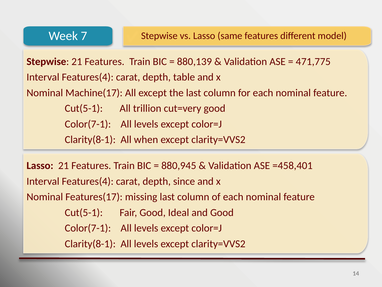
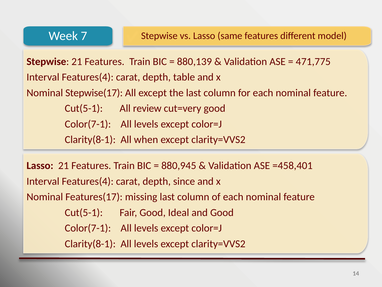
Machine(17: Machine(17 -> Stepwise(17
trillion: trillion -> review
